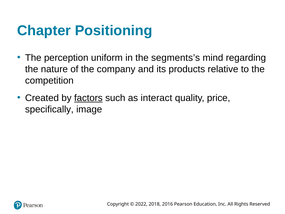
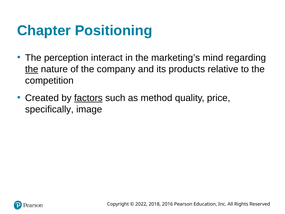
uniform: uniform -> interact
segments’s: segments’s -> marketing’s
the at (32, 69) underline: none -> present
interact: interact -> method
